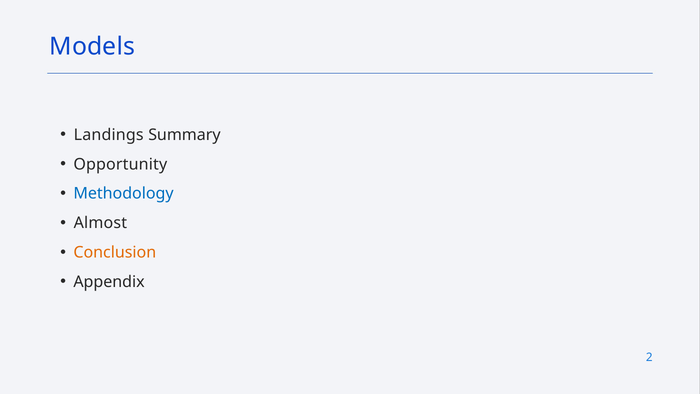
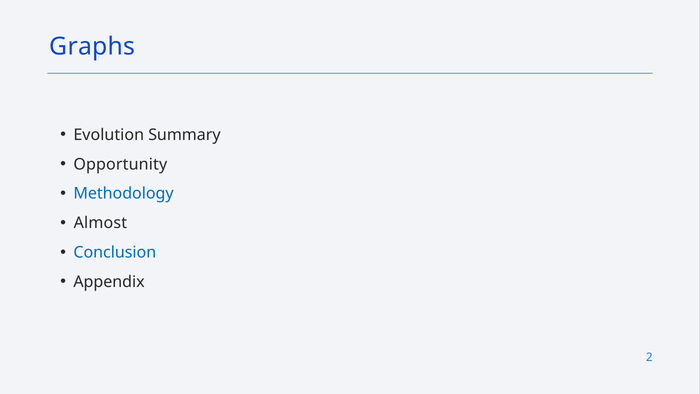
Models: Models -> Graphs
Landings: Landings -> Evolution
Conclusion colour: orange -> blue
